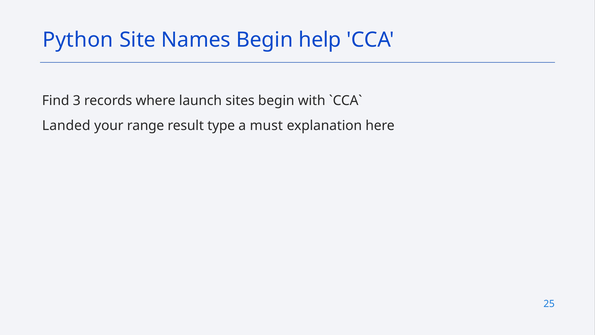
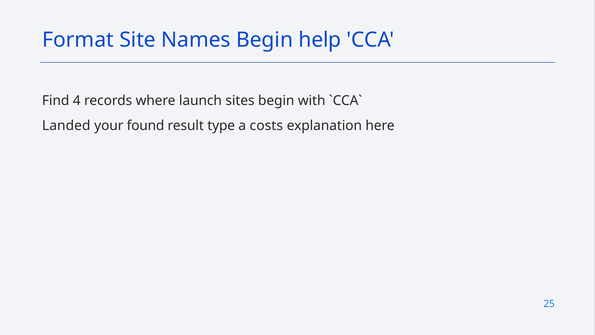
Python: Python -> Format
3: 3 -> 4
range: range -> found
must: must -> costs
